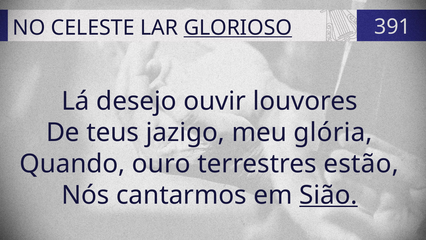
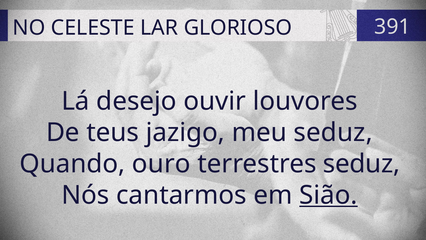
GLORIOSO underline: present -> none
meu glória: glória -> seduz
terrestres estão: estão -> seduz
